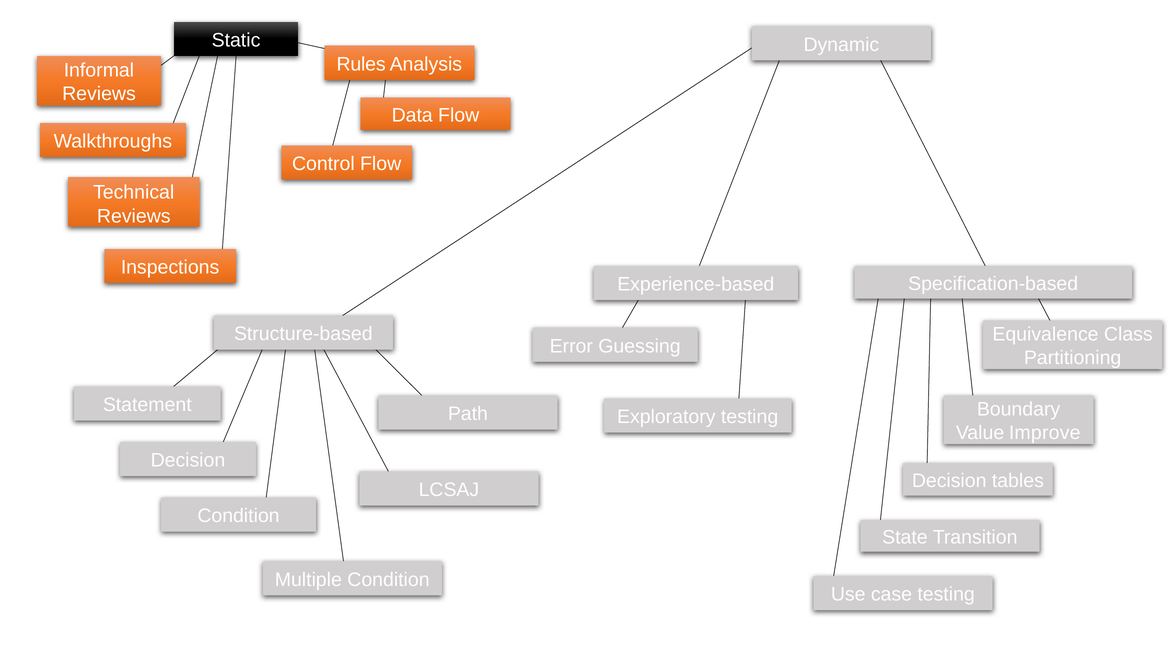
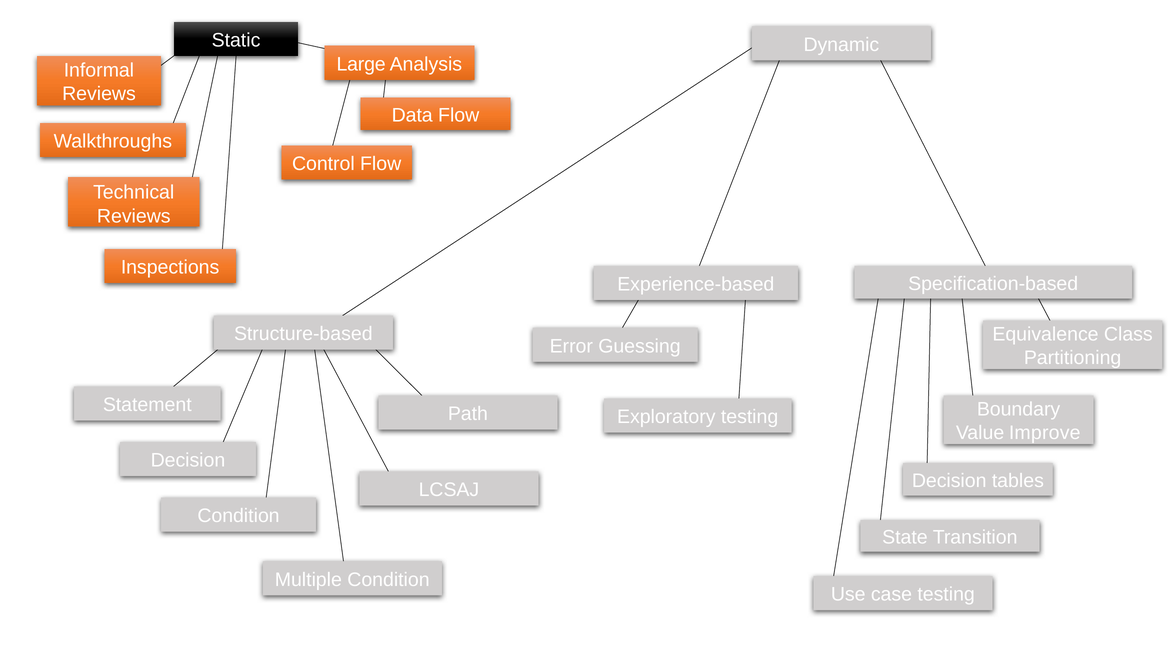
Rules: Rules -> Large
